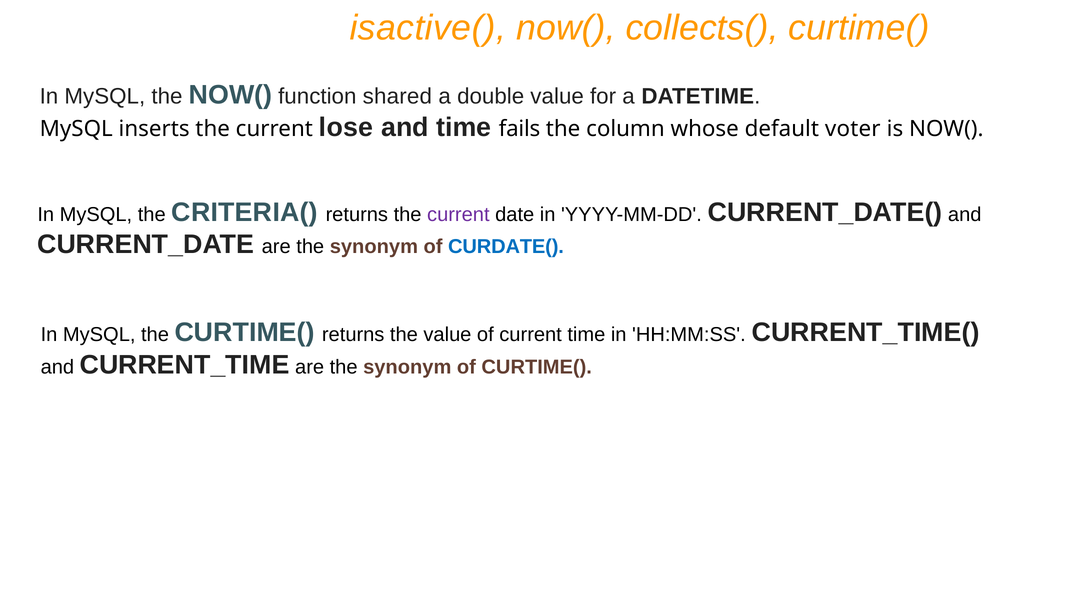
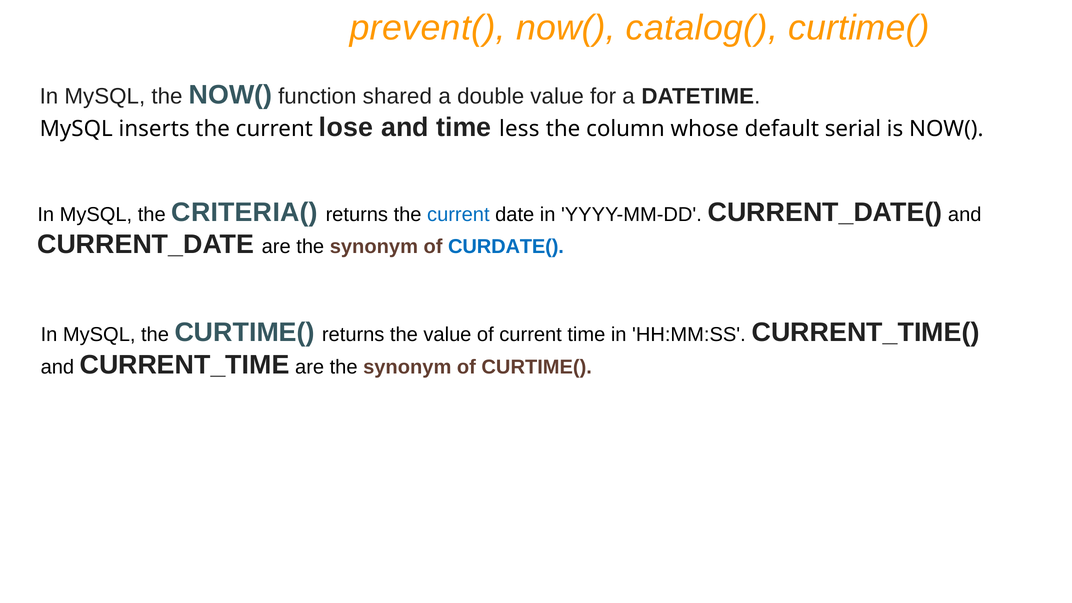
isactive(: isactive( -> prevent(
collects(: collects( -> catalog(
fails: fails -> less
voter: voter -> serial
current at (458, 215) colour: purple -> blue
